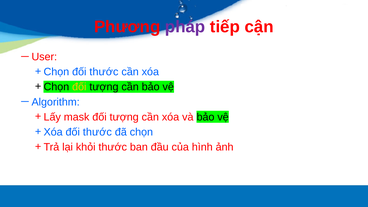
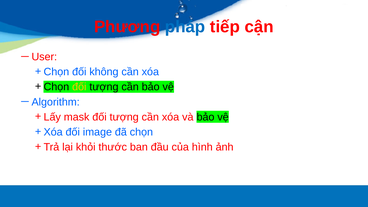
pháp colour: purple -> blue
thước at (104, 72): thước -> không
thước at (97, 132): thước -> image
